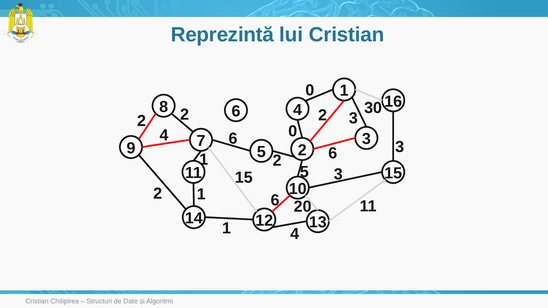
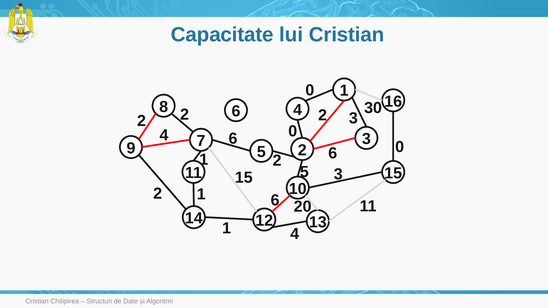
Reprezintă: Reprezintă -> Capacitate
3 at (400, 147): 3 -> 0
